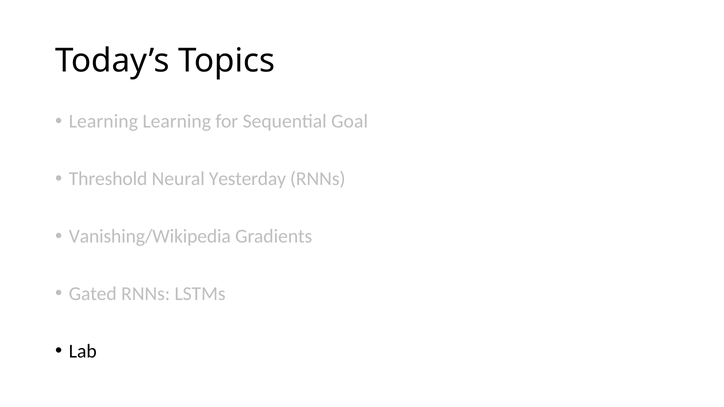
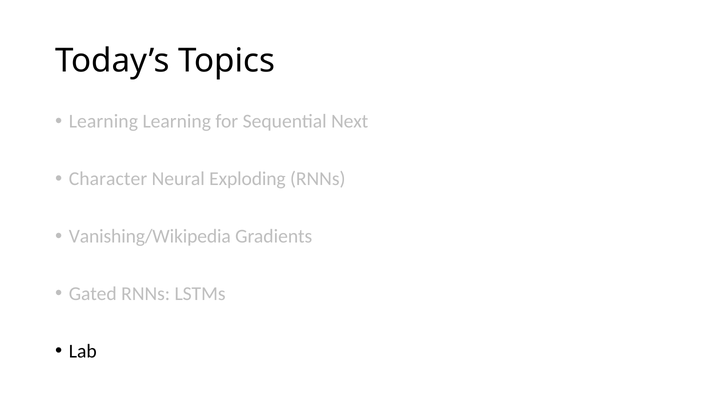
Goal: Goal -> Next
Threshold: Threshold -> Character
Yesterday: Yesterday -> Exploding
